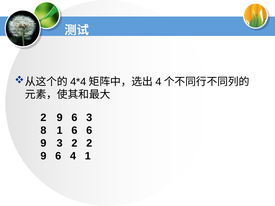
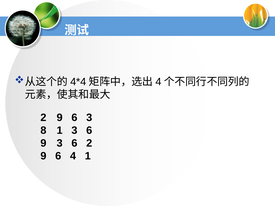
1 6: 6 -> 3
9 3 2: 2 -> 6
